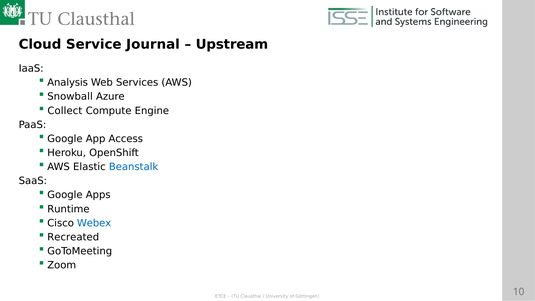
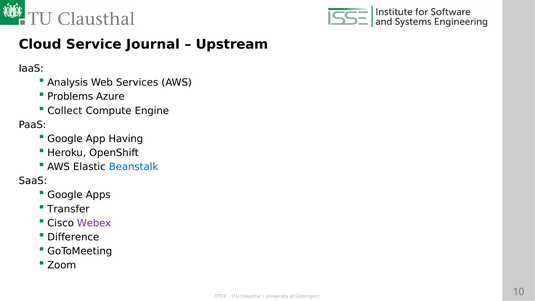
Snowball: Snowball -> Problems
Access: Access -> Having
Runtime: Runtime -> Transfer
Webex colour: blue -> purple
Recreated: Recreated -> Difference
